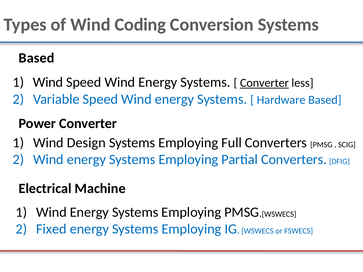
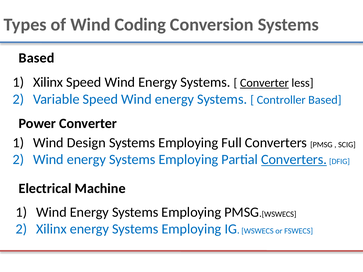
Wind at (48, 82): Wind -> Xilinx
Hardware: Hardware -> Controller
Converters at (294, 160) underline: none -> present
Fixed at (51, 229): Fixed -> Xilinx
